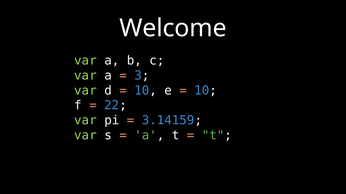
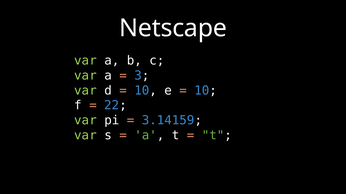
Welcome: Welcome -> Netscape
